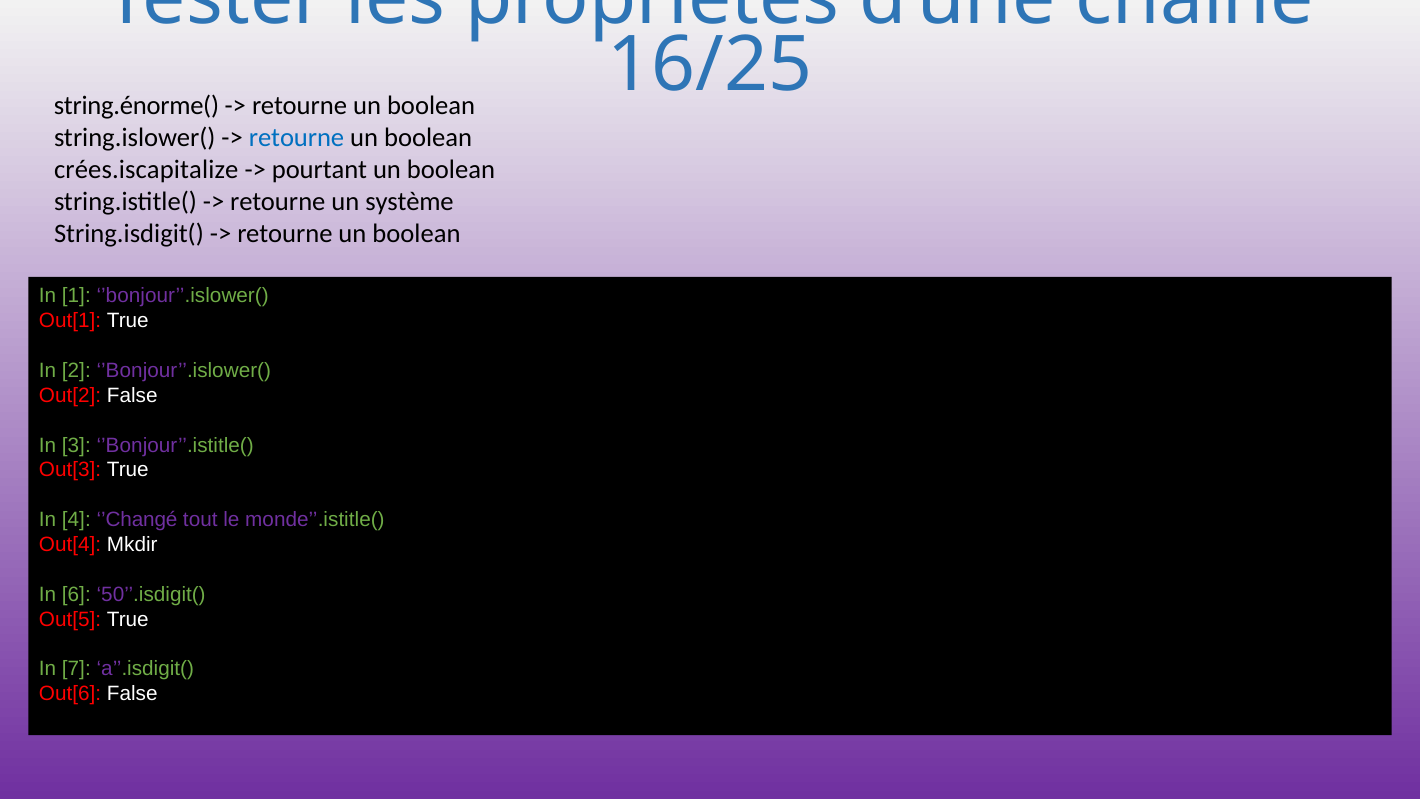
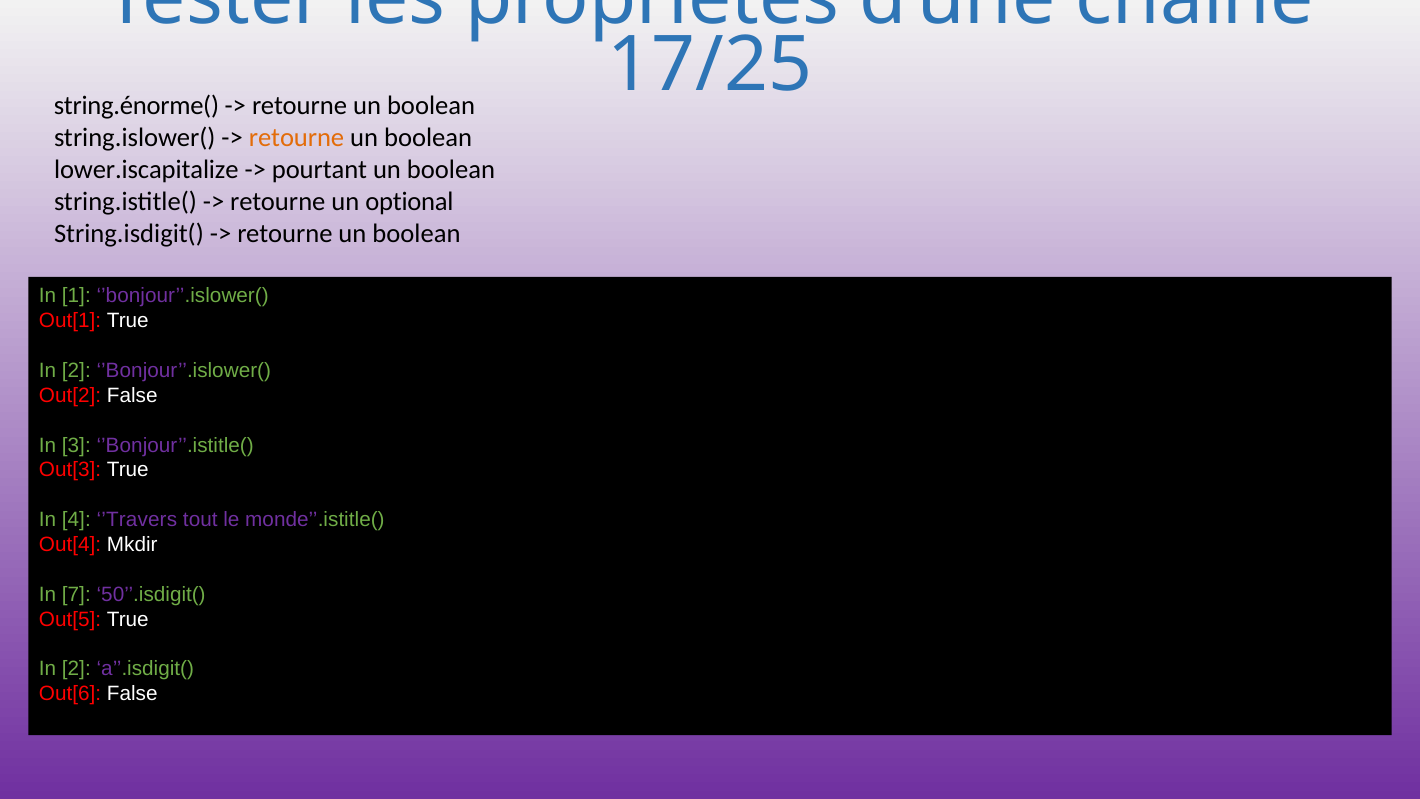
16/25: 16/25 -> 17/25
retourne at (297, 137) colour: blue -> orange
crées.iscapitalize: crées.iscapitalize -> lower.iscapitalize
système: système -> optional
’Changé: ’Changé -> ’Travers
6: 6 -> 7
7 at (76, 669): 7 -> 2
